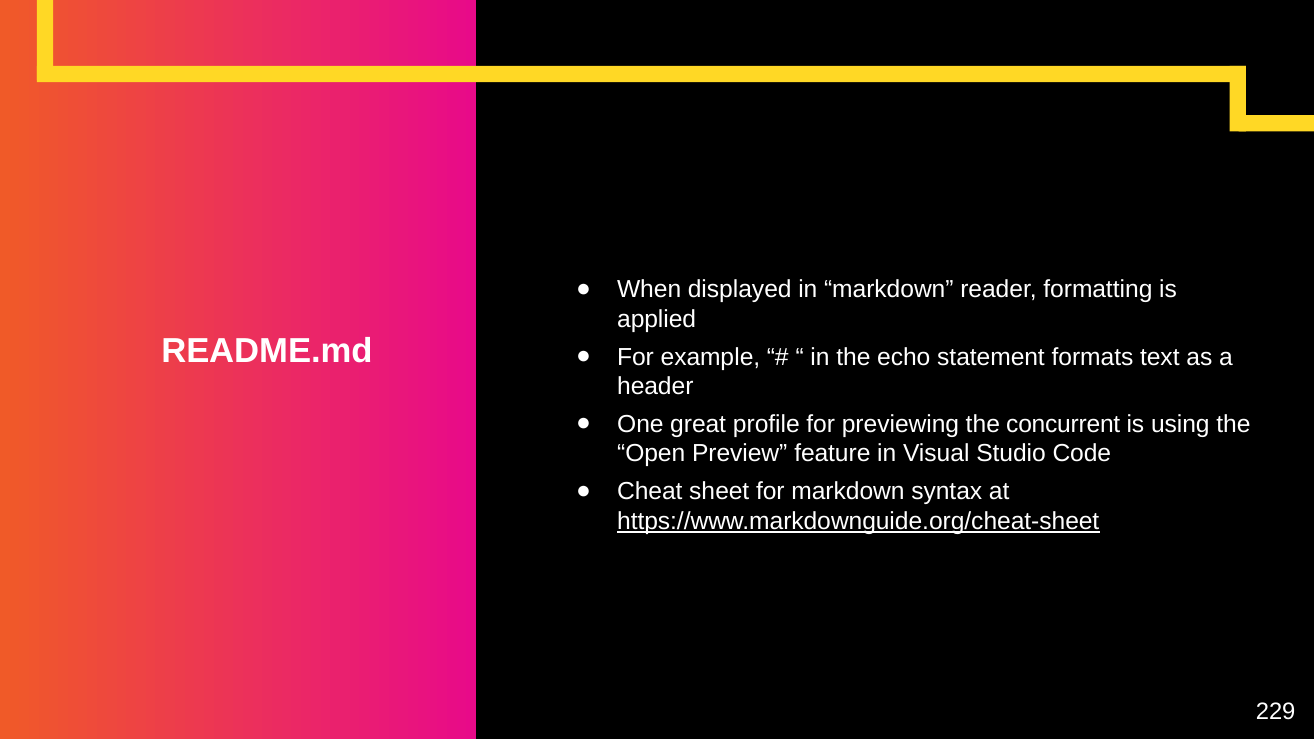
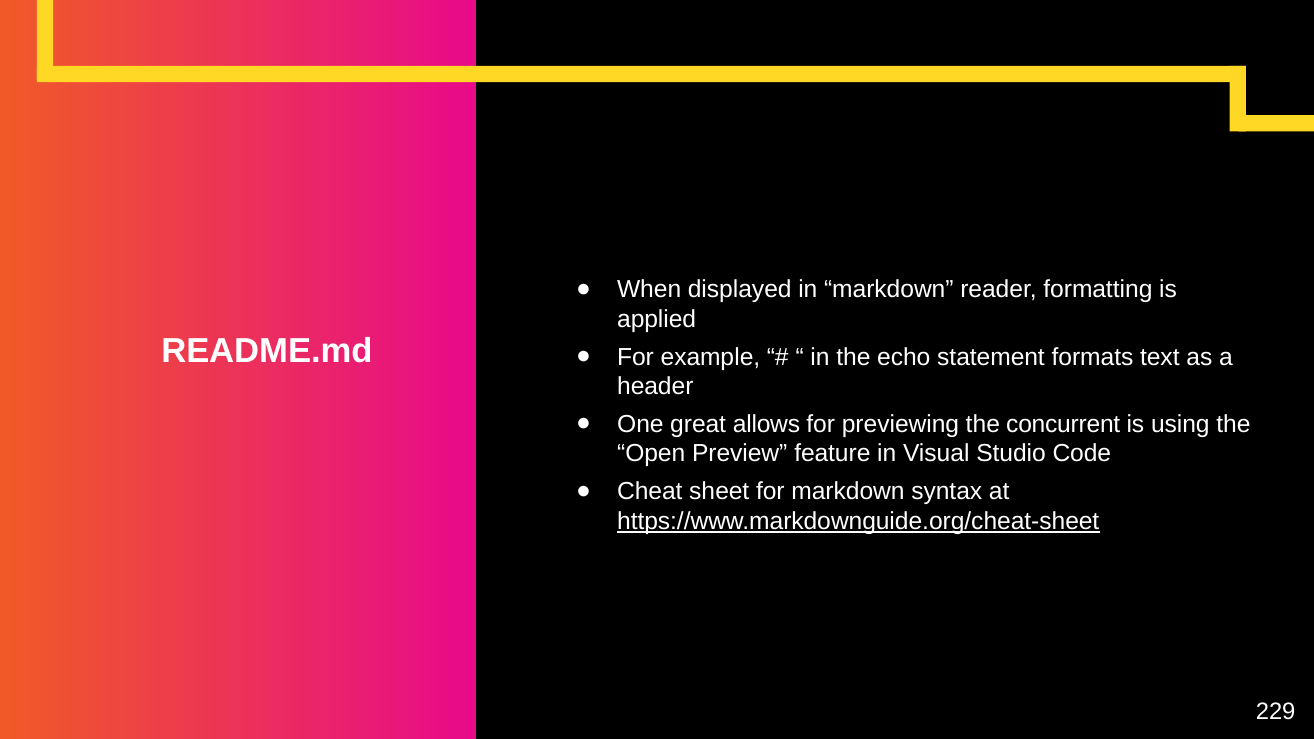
profile: profile -> allows
